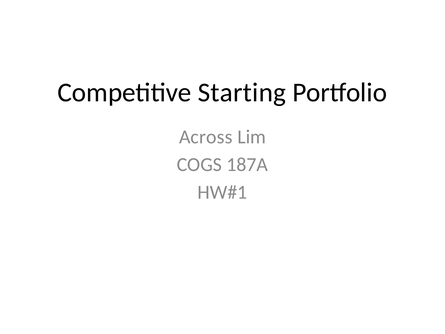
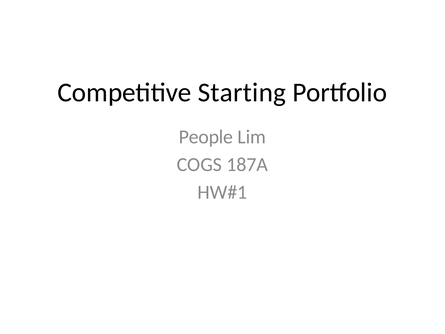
Across: Across -> People
